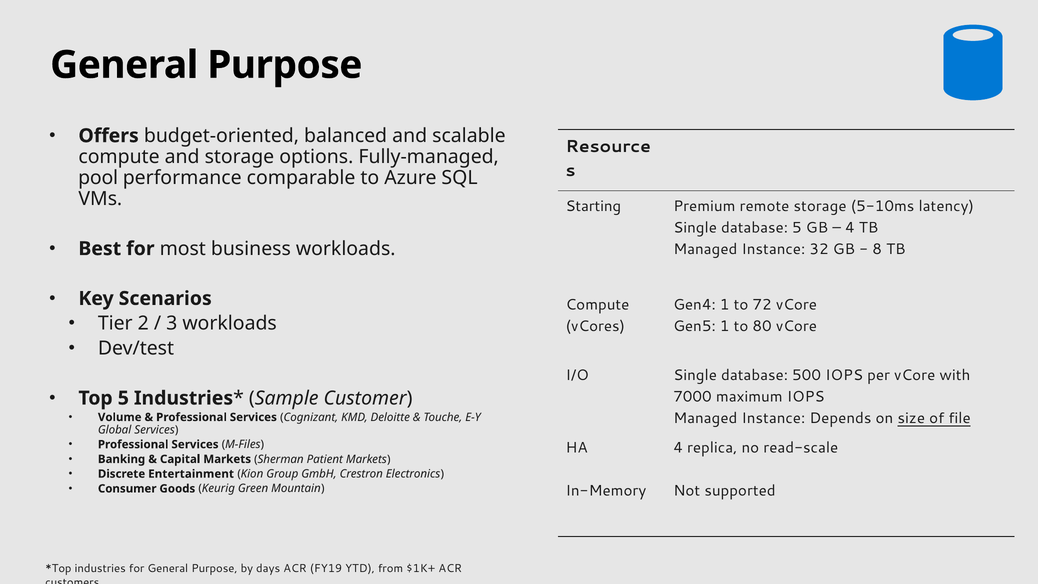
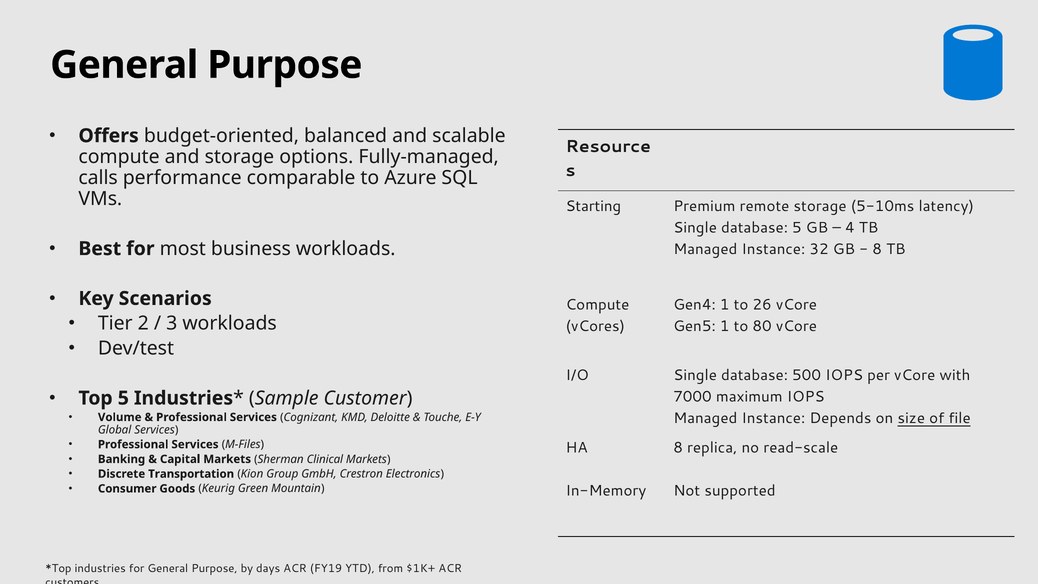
pool: pool -> calls
72: 72 -> 26
HA 4: 4 -> 8
Patient: Patient -> Clinical
Entertainment: Entertainment -> Transportation
